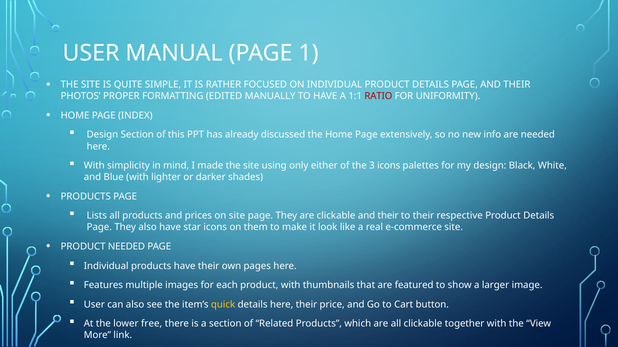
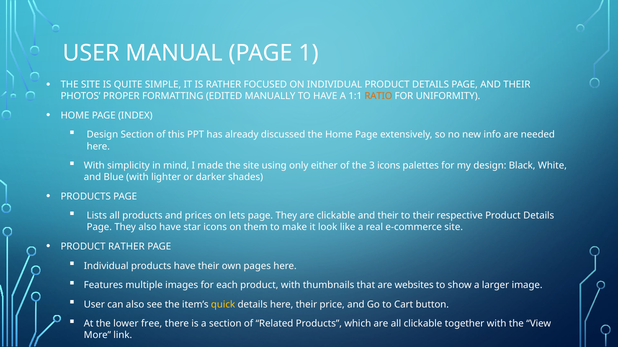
RATIO colour: red -> orange
on site: site -> lets
PRODUCT NEEDED: NEEDED -> RATHER
featured: featured -> websites
